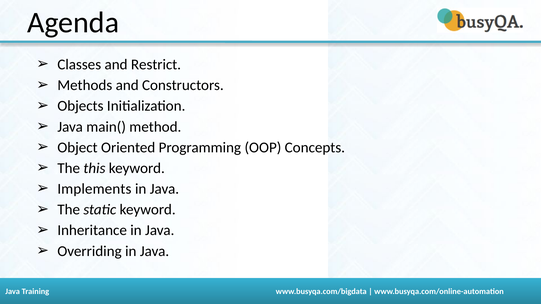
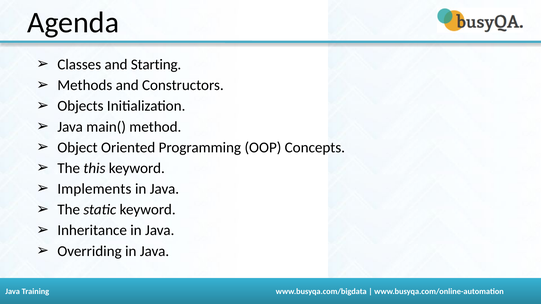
Restrict: Restrict -> Starting
